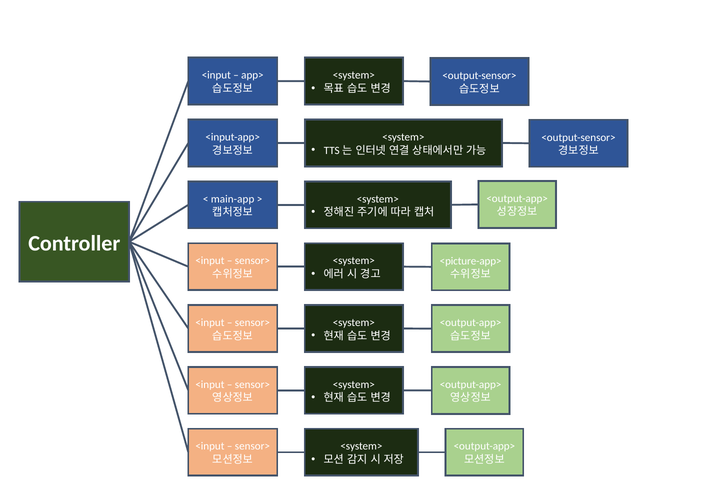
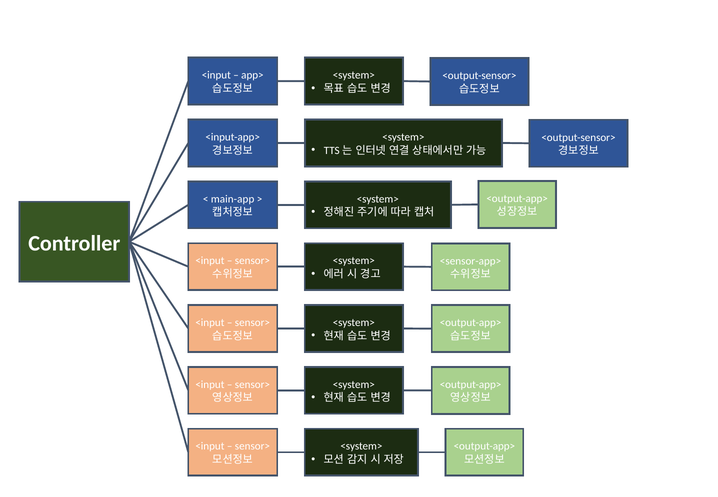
<picture-app>: <picture-app> -> <sensor-app>
